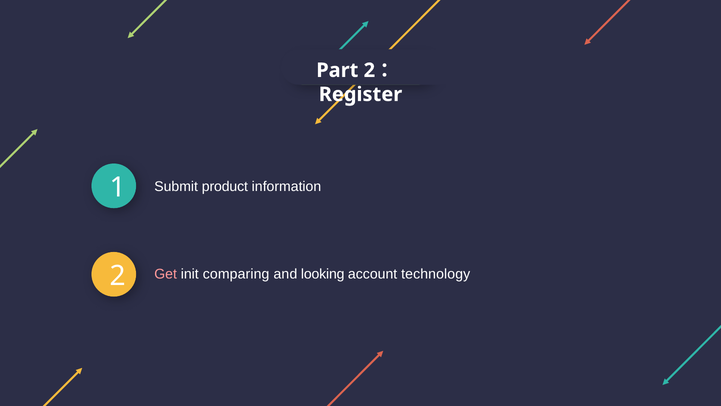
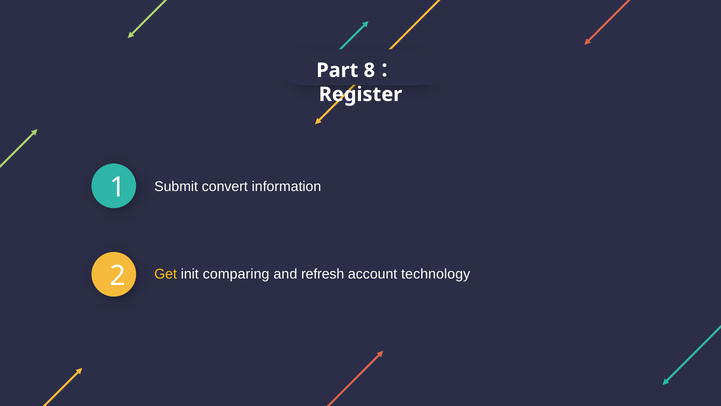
Part 2: 2 -> 8
product: product -> convert
Get colour: pink -> yellow
looking: looking -> refresh
